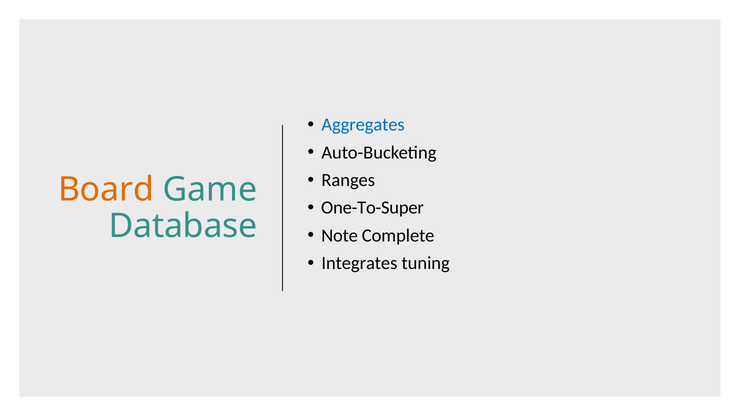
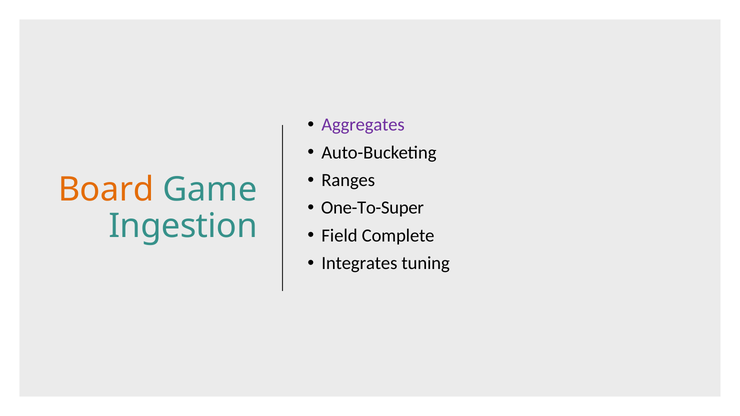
Aggregates colour: blue -> purple
Database: Database -> Ingestion
Note: Note -> Field
